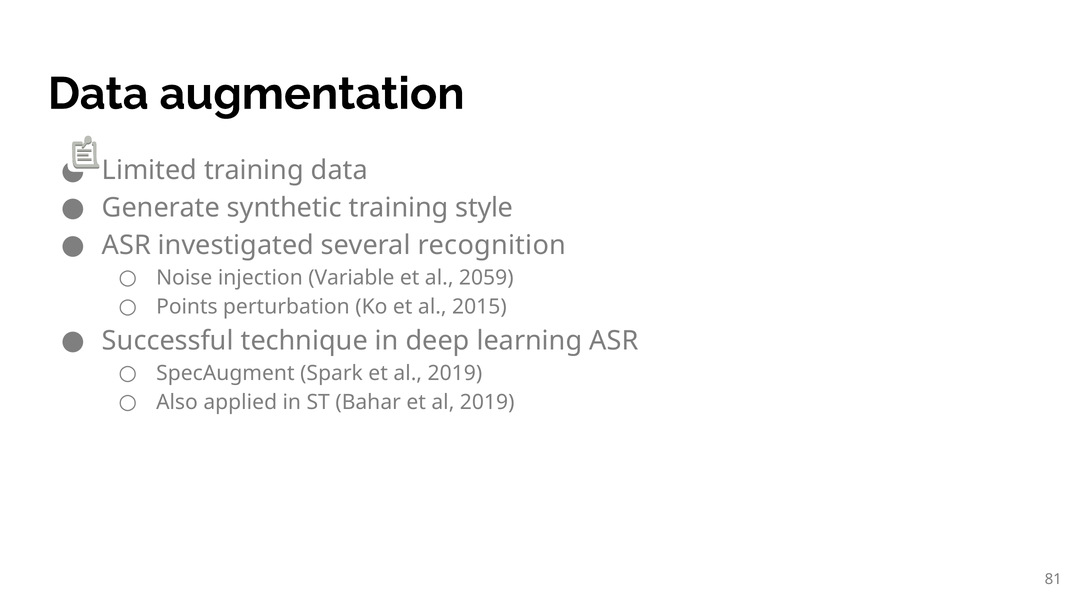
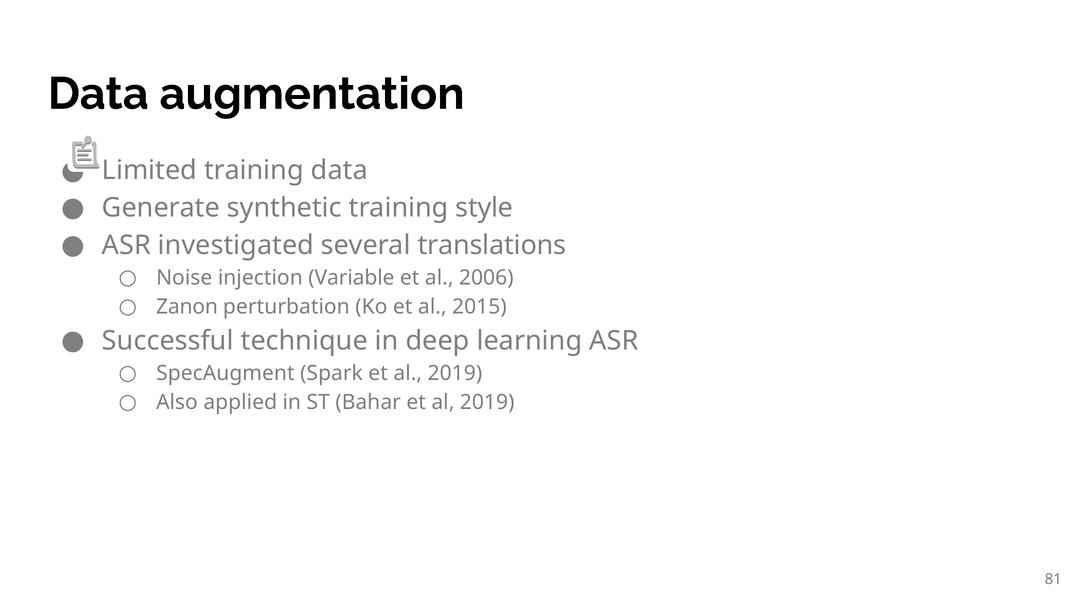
recognition: recognition -> translations
2059: 2059 -> 2006
Points: Points -> Zanon
